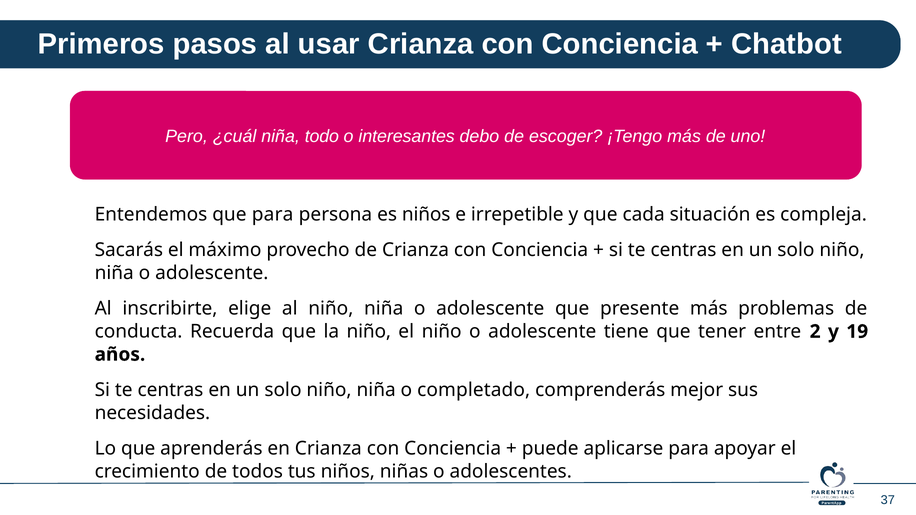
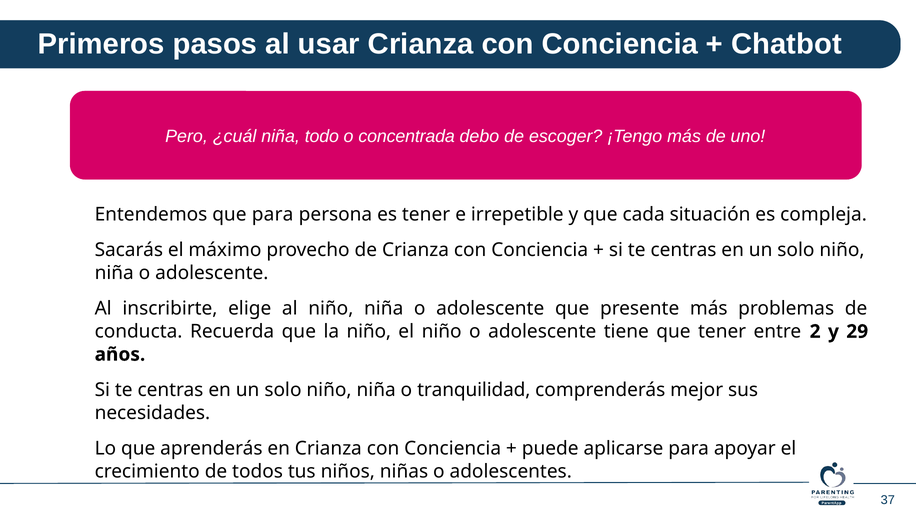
interesantes: interesantes -> concentrada
es niños: niños -> tener
19: 19 -> 29
completado: completado -> tranquilidad
